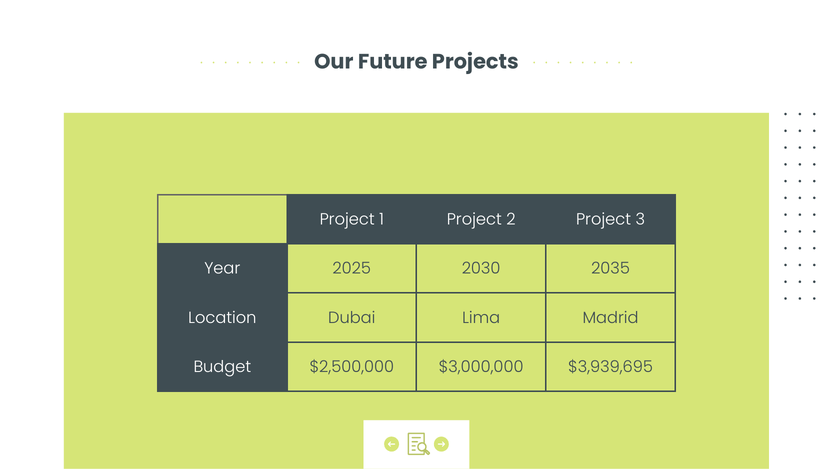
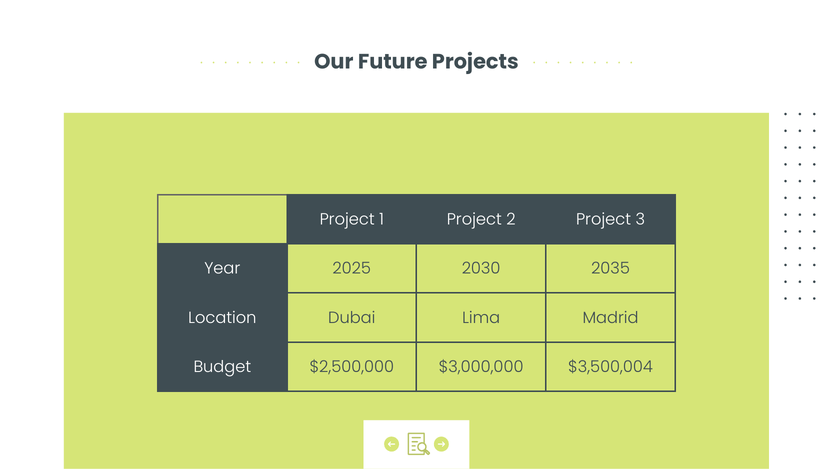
$3,939,695: $3,939,695 -> $3,500,004
